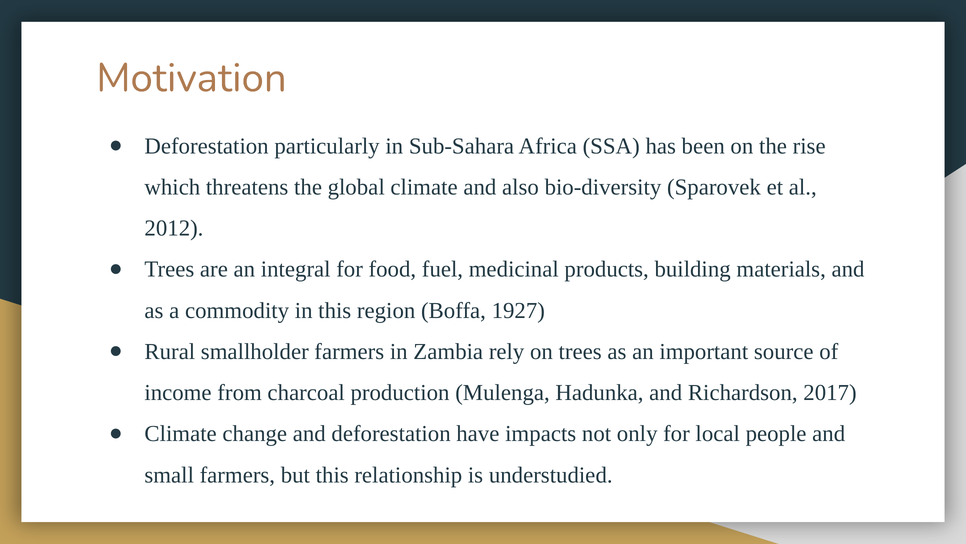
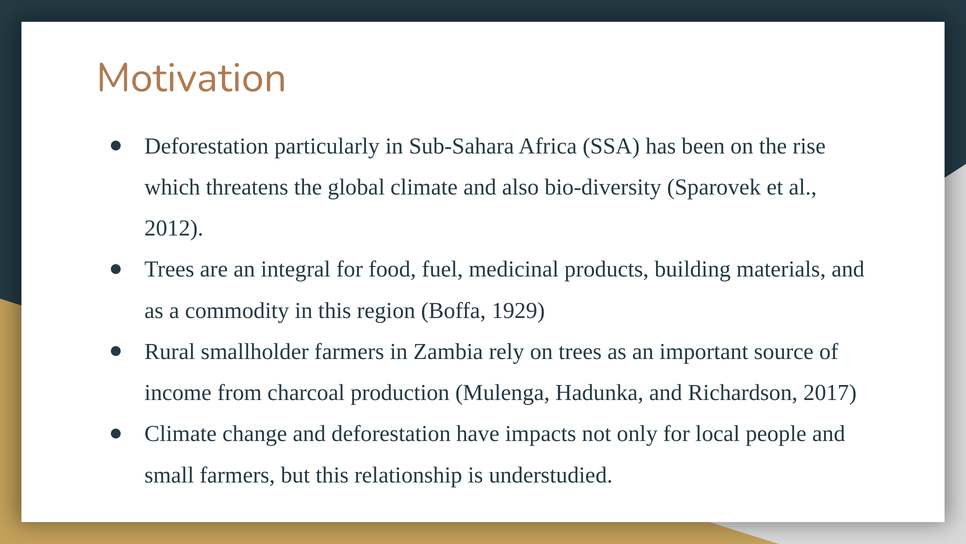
1927: 1927 -> 1929
